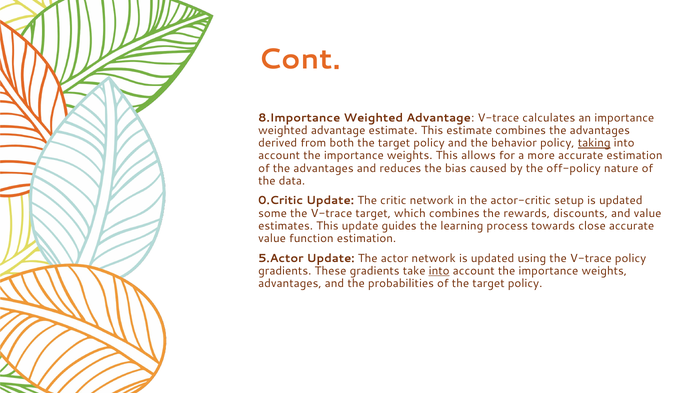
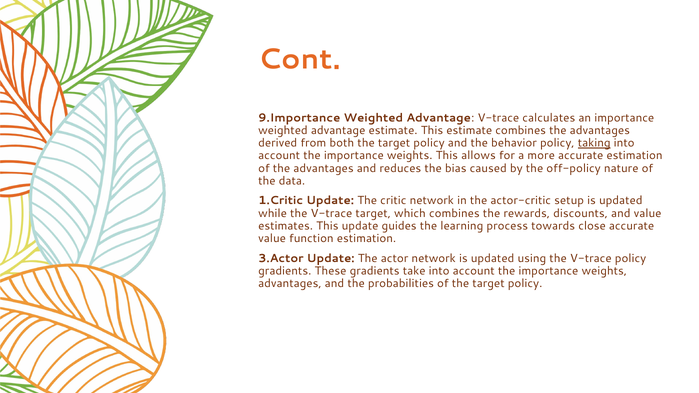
8.Importance: 8.Importance -> 9.Importance
0.Critic: 0.Critic -> 1.Critic
some: some -> while
5.Actor: 5.Actor -> 3.Actor
into at (439, 271) underline: present -> none
